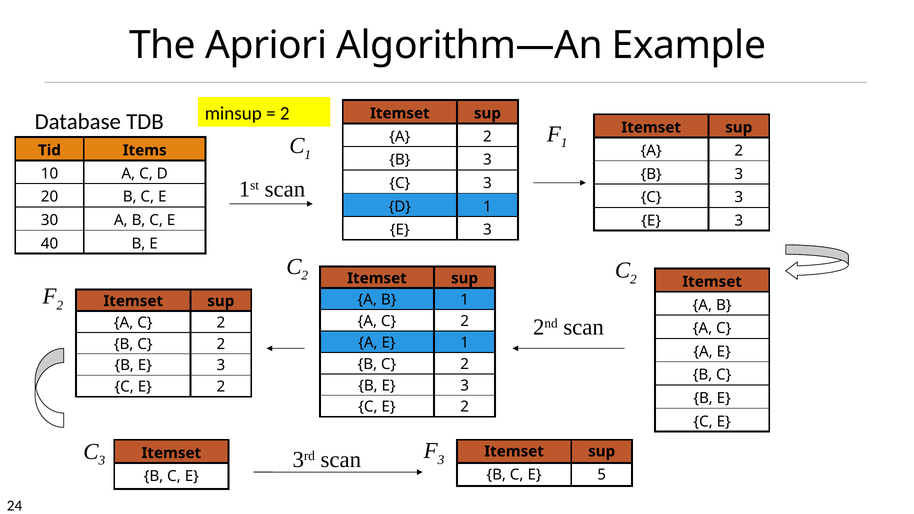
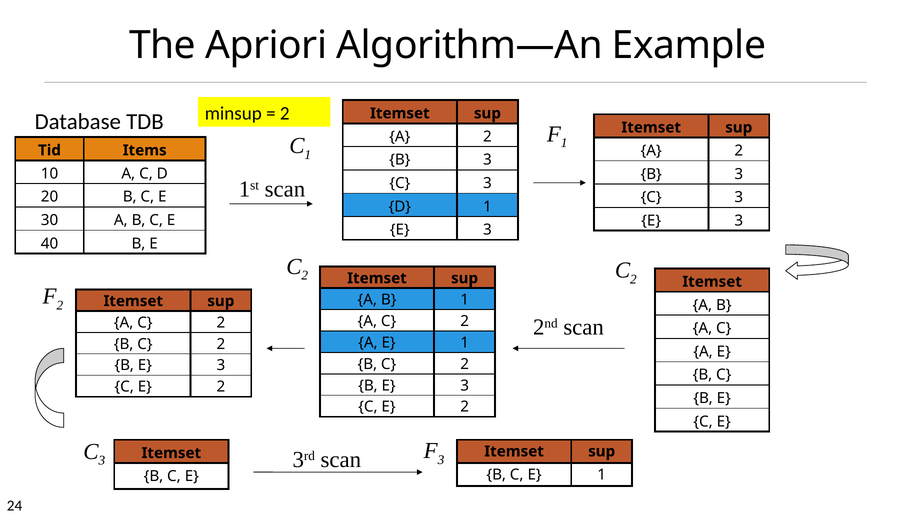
C E 5: 5 -> 1
